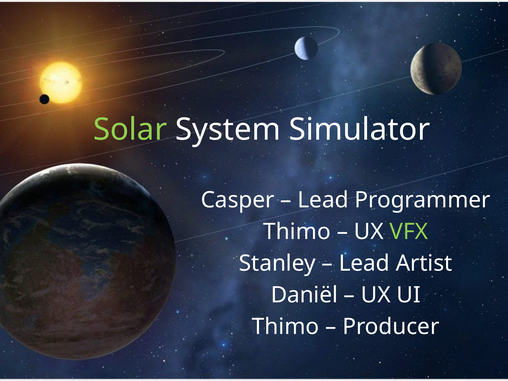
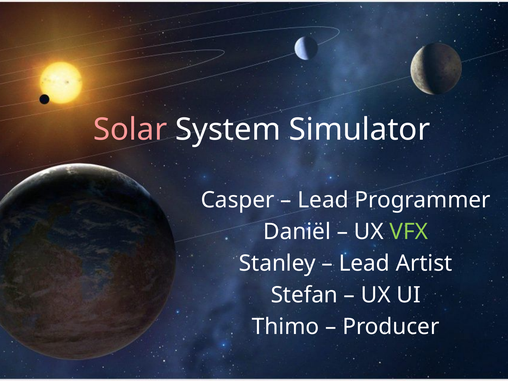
Solar colour: light green -> pink
Thimo at (297, 232): Thimo -> Daniël
Daniël: Daniël -> Stefan
